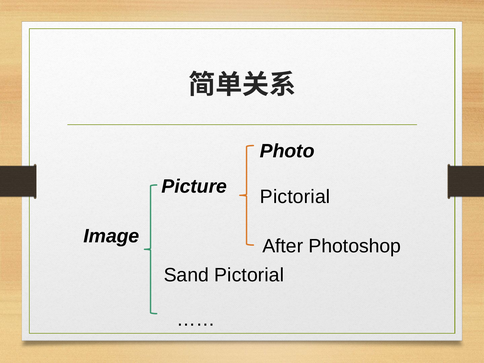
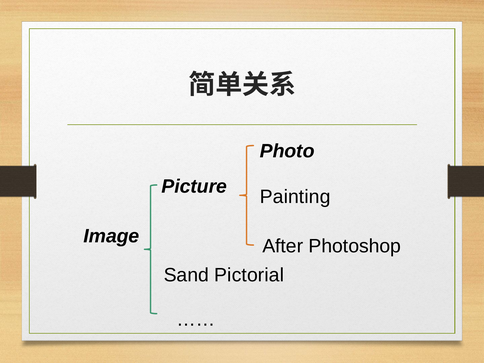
Pictorial at (295, 197): Pictorial -> Painting
